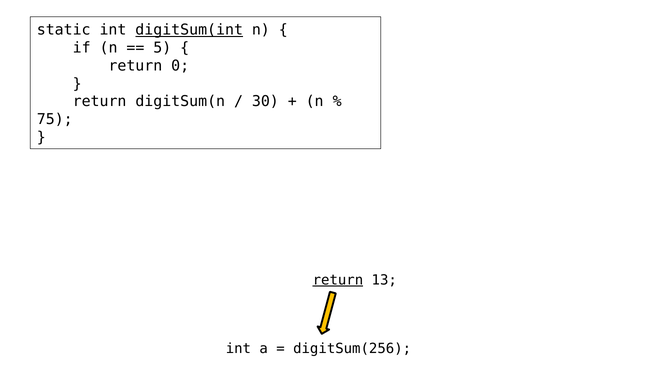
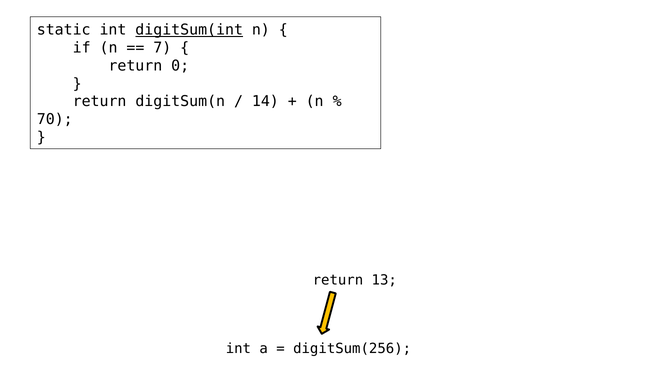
5: 5 -> 7
30: 30 -> 14
75: 75 -> 70
return at (338, 280) underline: present -> none
